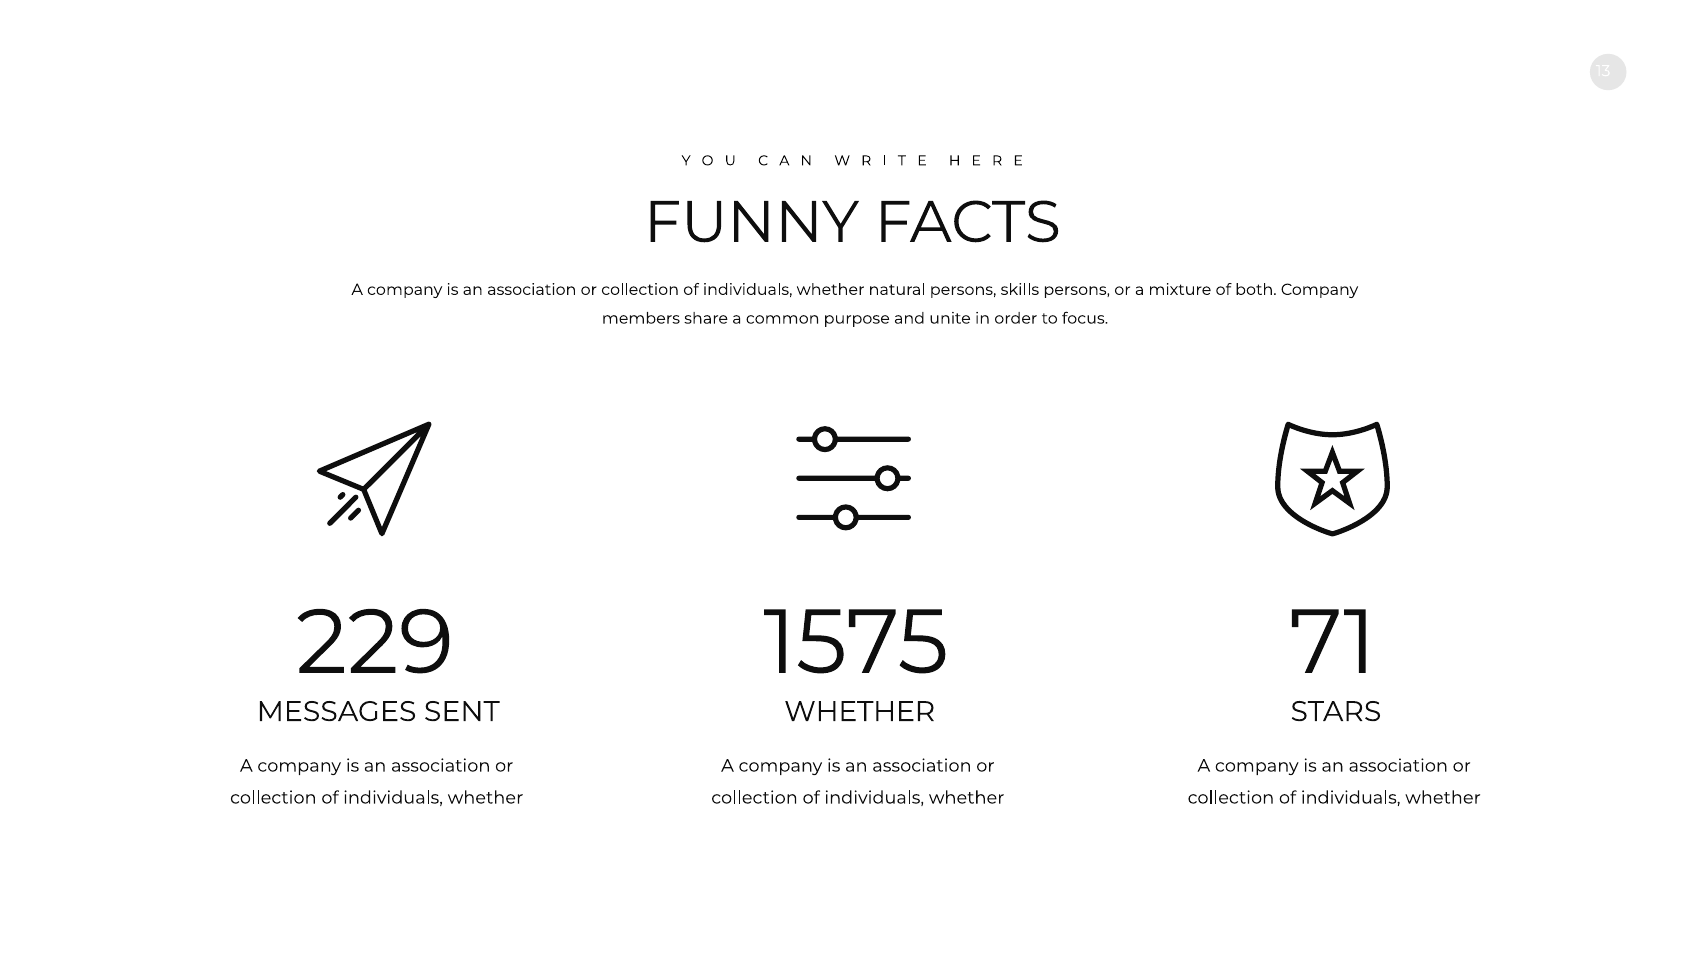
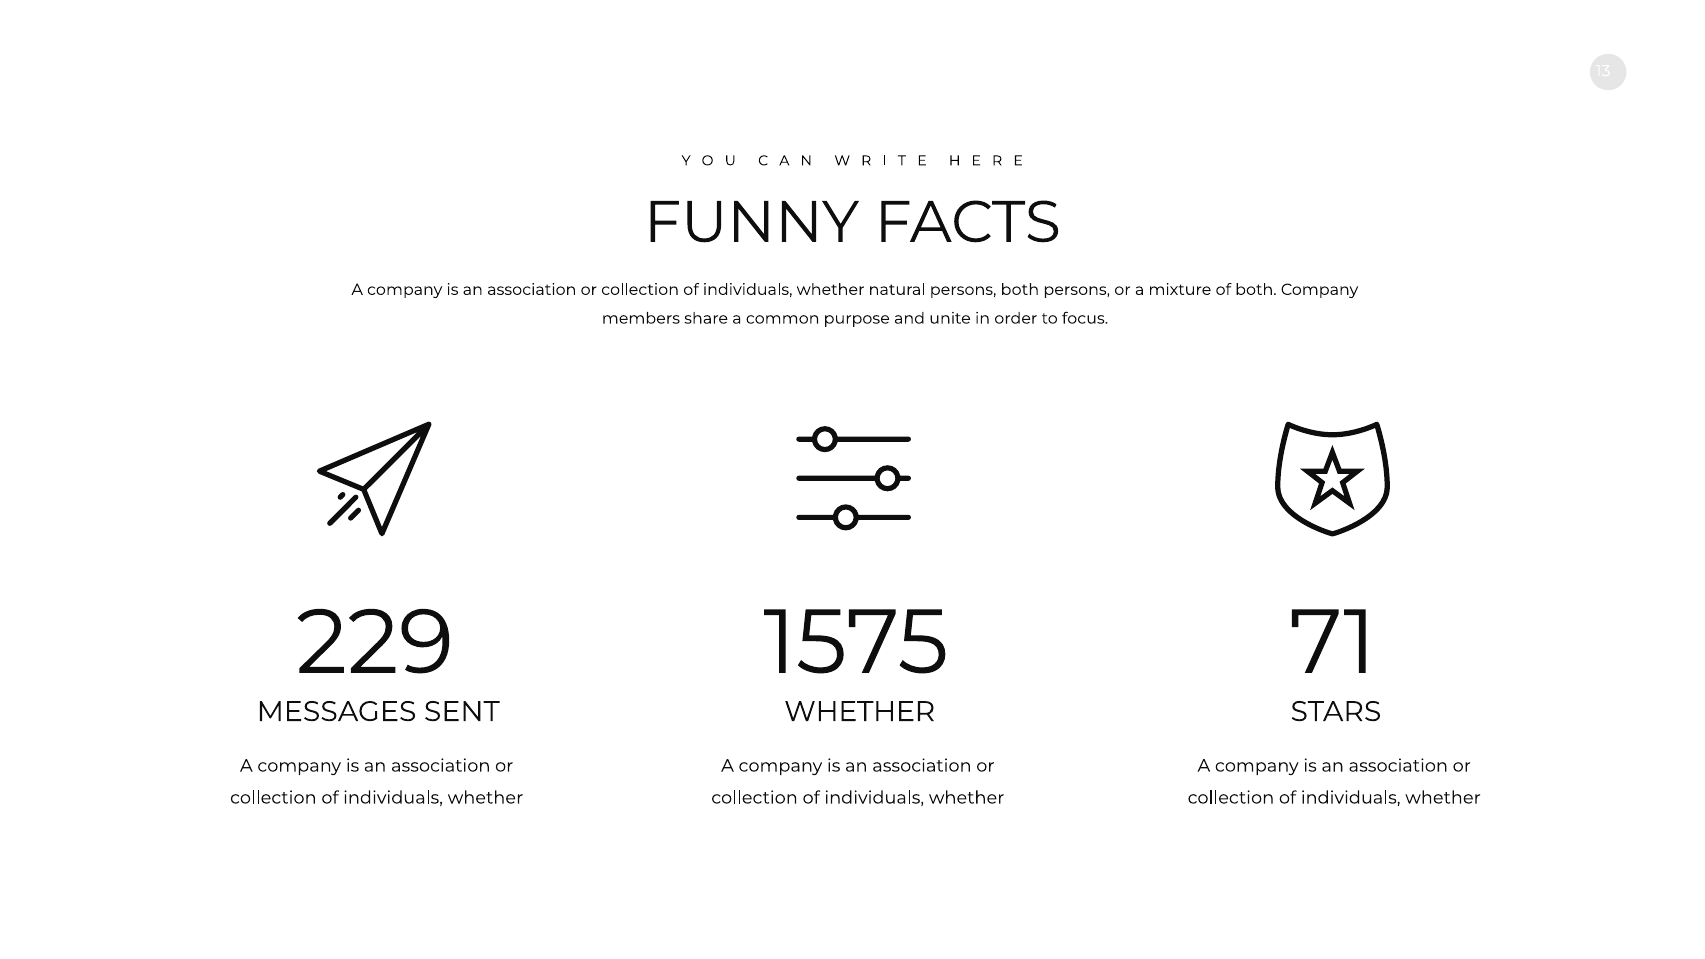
persons skills: skills -> both
